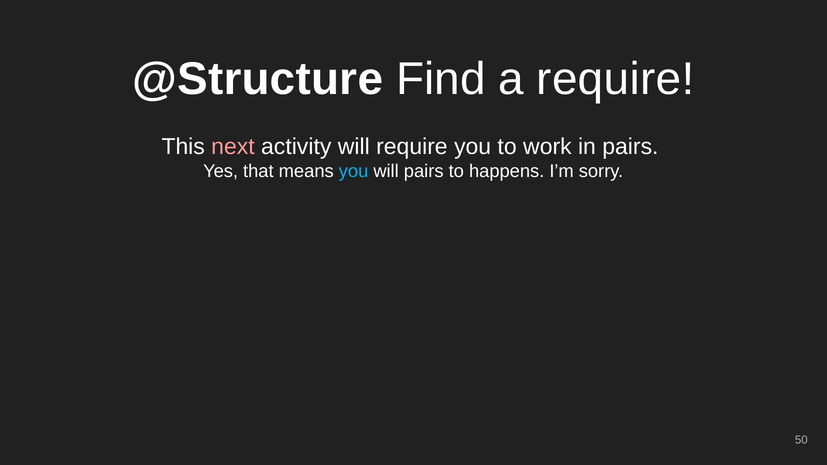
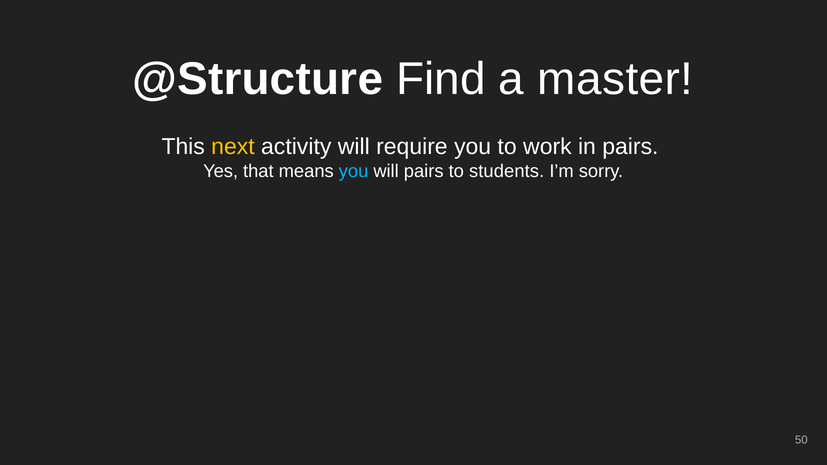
a require: require -> master
next colour: pink -> yellow
happens: happens -> students
